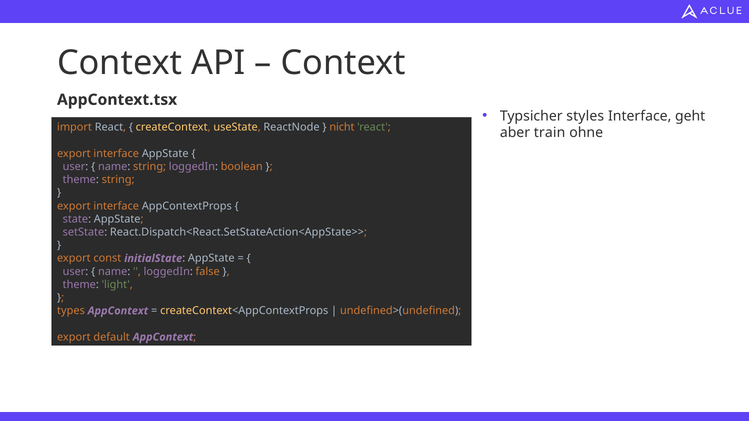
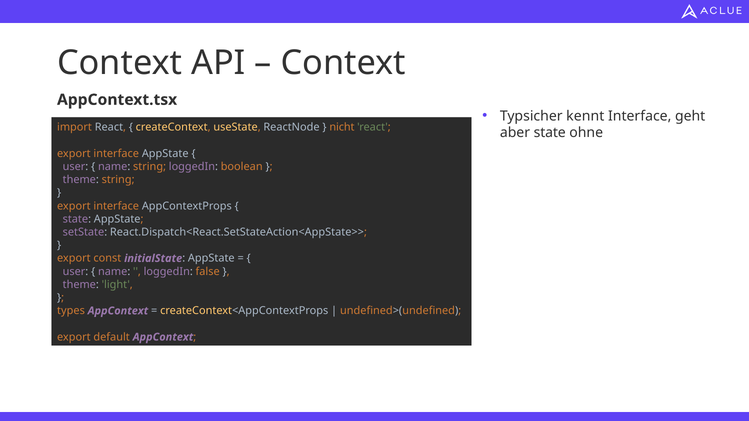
styles: styles -> kennt
aber train: train -> state
